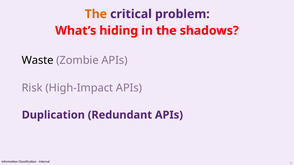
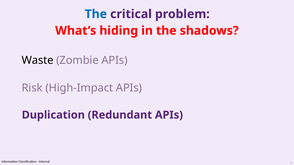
The at (96, 14) colour: orange -> blue
